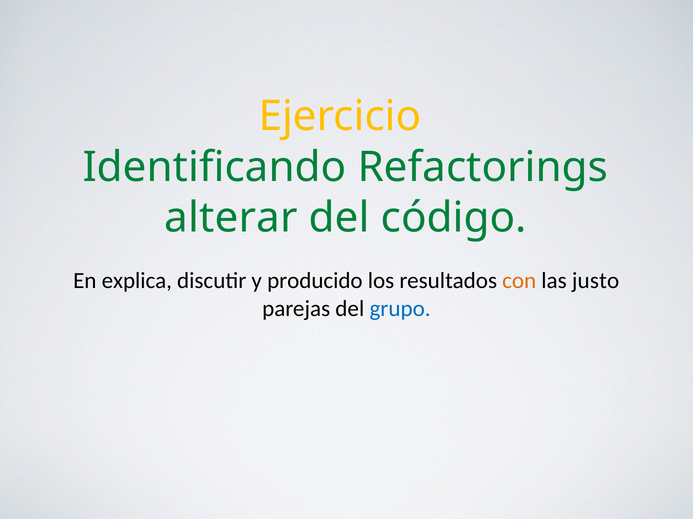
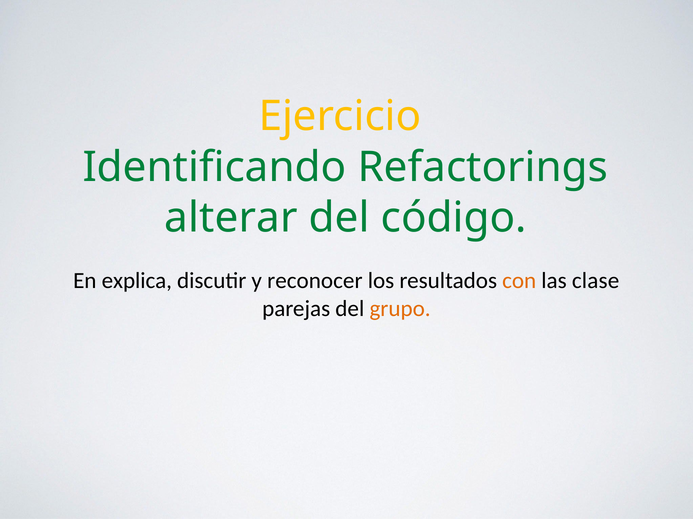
producido: producido -> reconocer
justo: justo -> clase
grupo colour: blue -> orange
